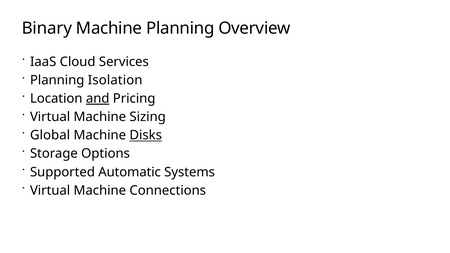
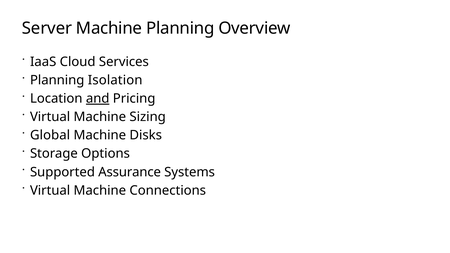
Binary: Binary -> Server
Disks underline: present -> none
Automatic: Automatic -> Assurance
